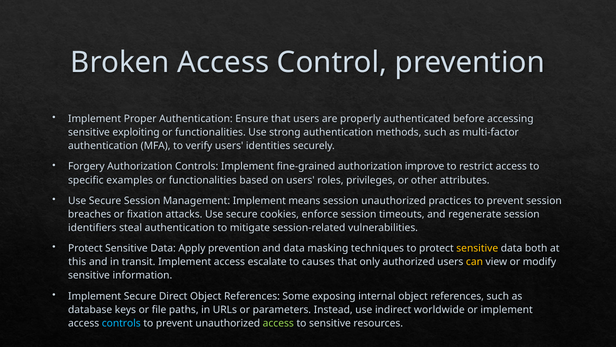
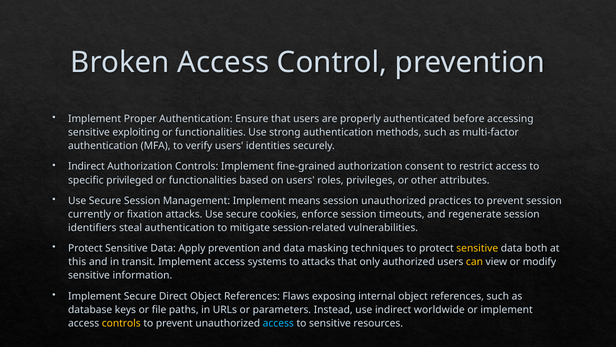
Forgery at (86, 166): Forgery -> Indirect
improve: improve -> consent
examples: examples -> privileged
breaches: breaches -> currently
escalate: escalate -> systems
to causes: causes -> attacks
Some: Some -> Flaws
controls at (121, 323) colour: light blue -> yellow
access at (278, 323) colour: light green -> light blue
